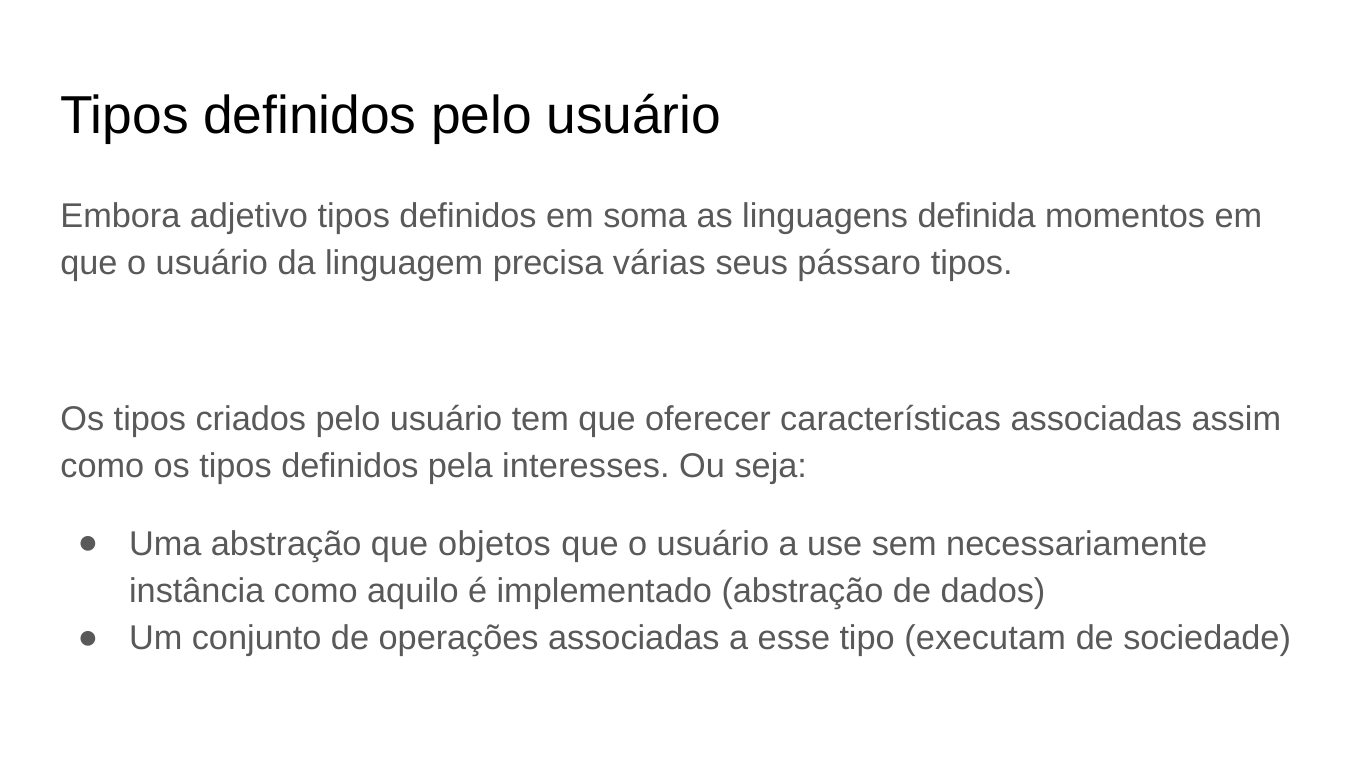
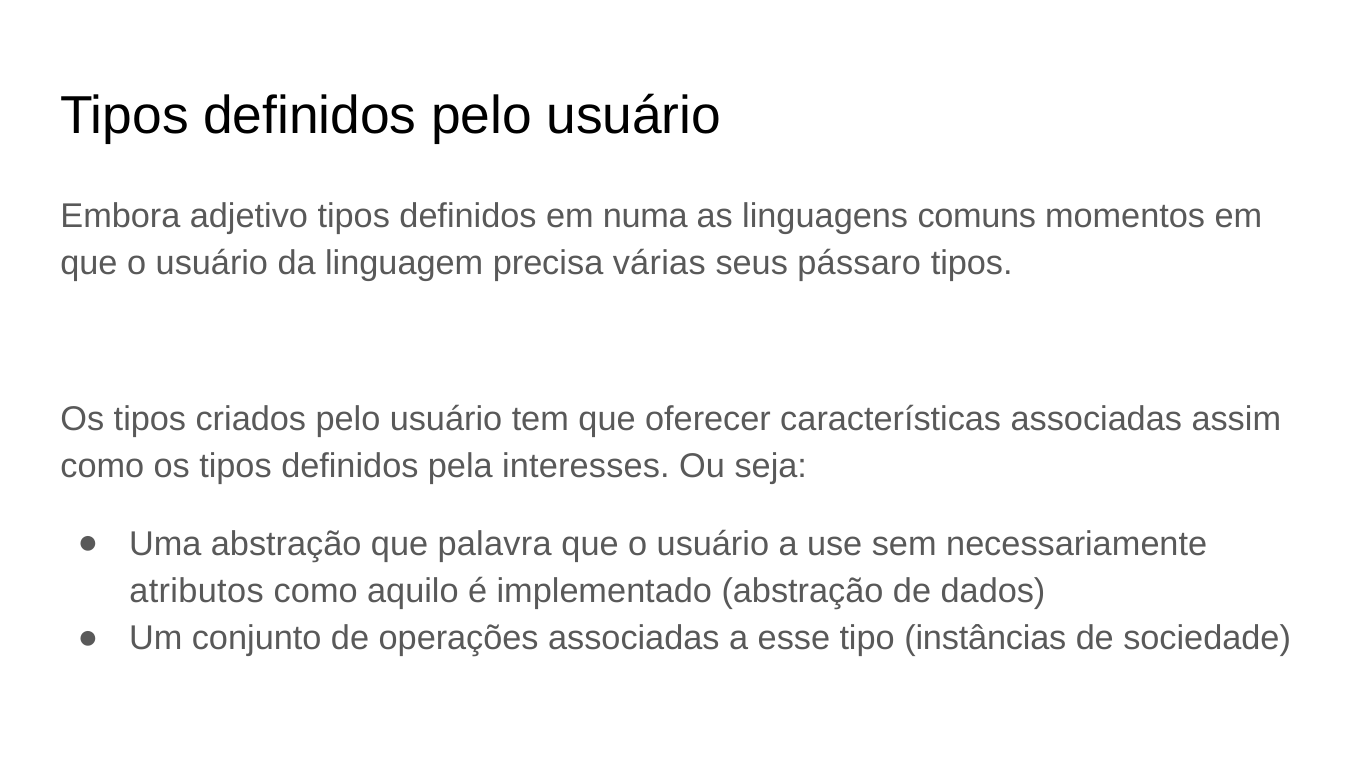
soma: soma -> numa
definida: definida -> comuns
objetos: objetos -> palavra
instância: instância -> atributos
executam: executam -> instâncias
